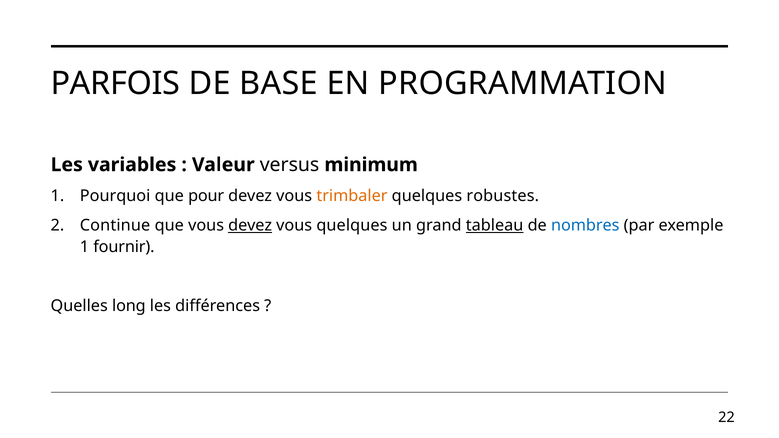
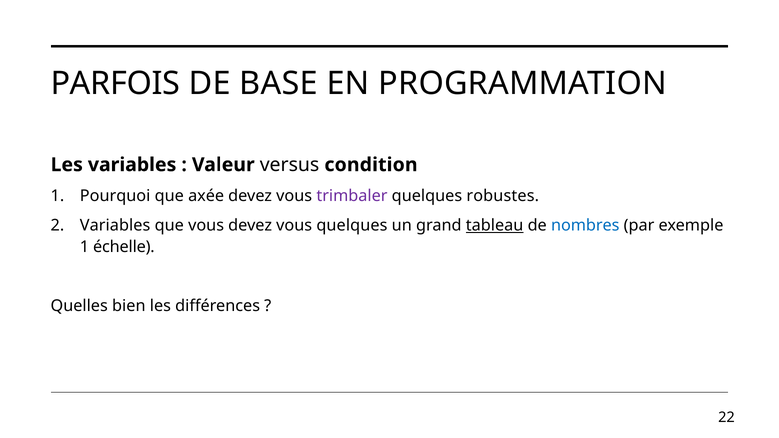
minimum: minimum -> condition
pour: pour -> axée
trimbaler colour: orange -> purple
Continue at (115, 226): Continue -> Variables
devez at (250, 226) underline: present -> none
fournir: fournir -> échelle
long: long -> bien
